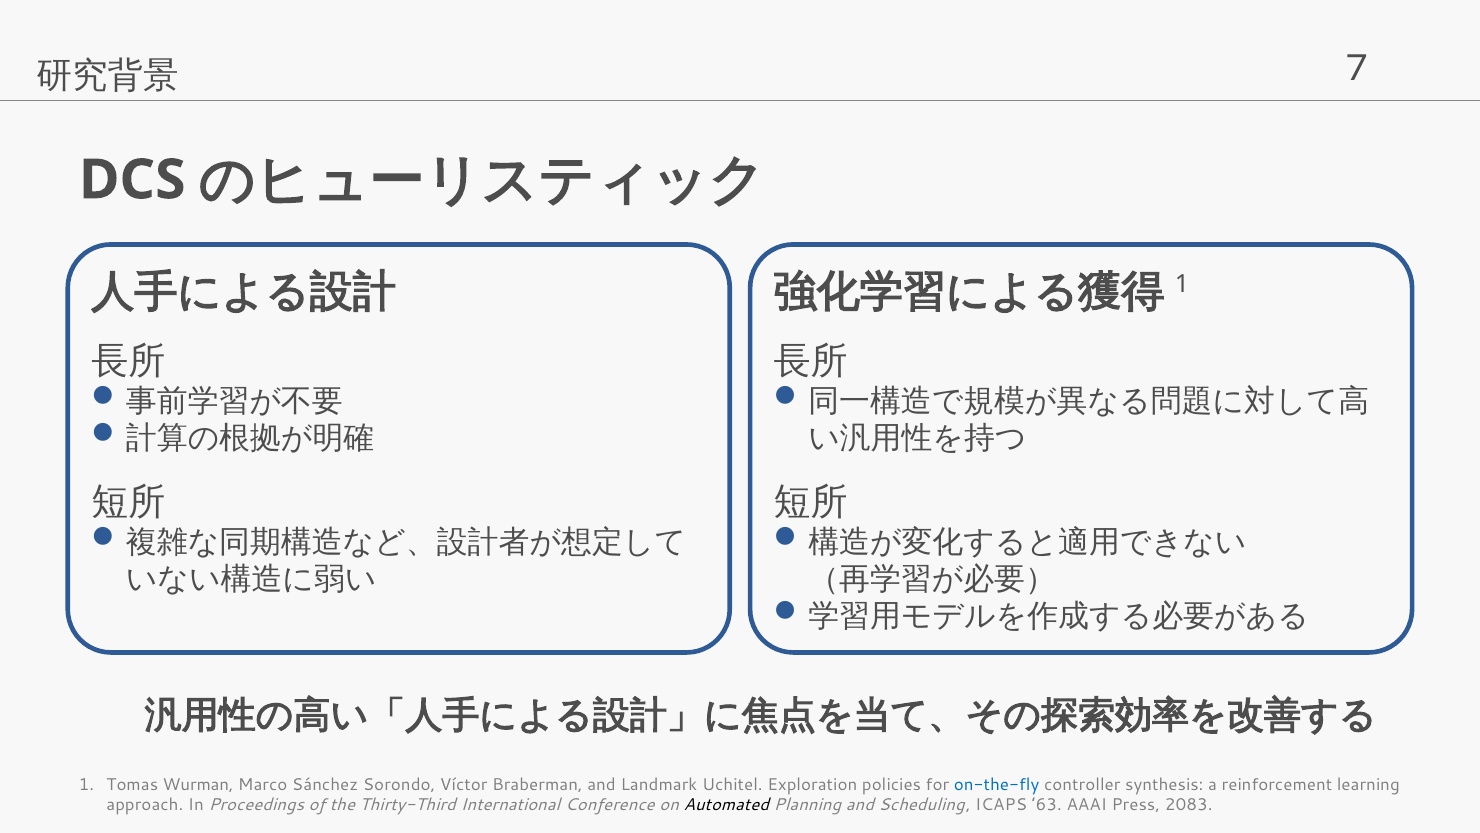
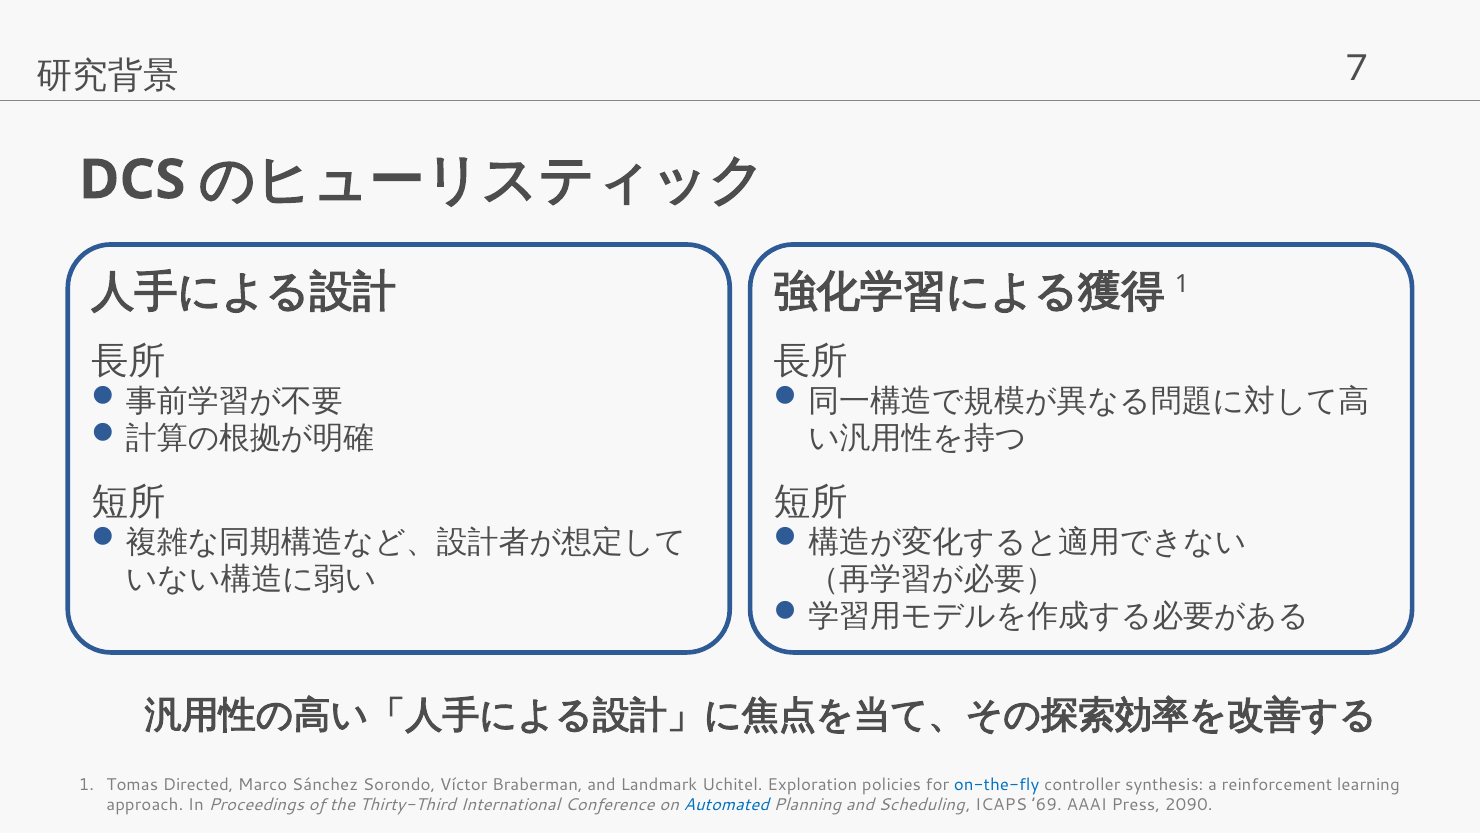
Wurman: Wurman -> Directed
Automated colour: black -> blue
’63: ’63 -> ’69
2083: 2083 -> 2090
